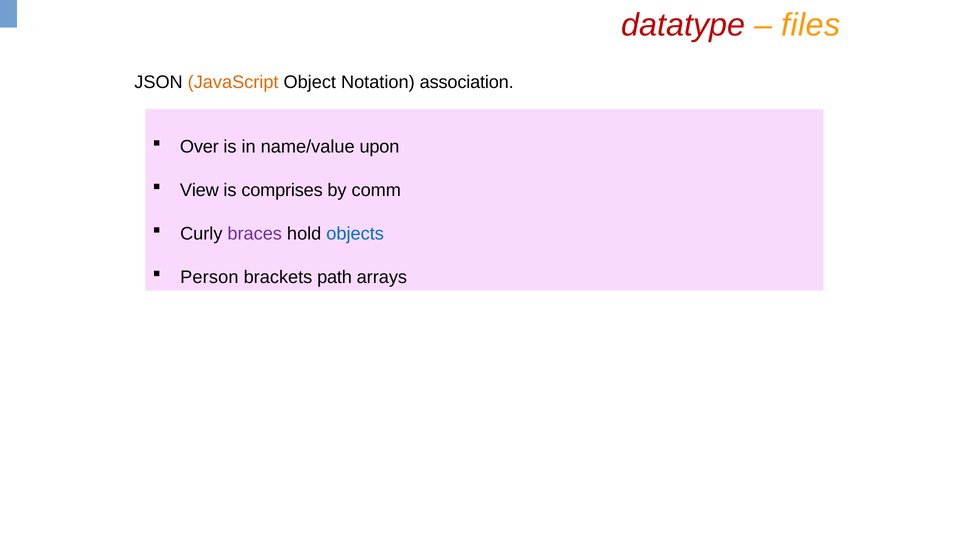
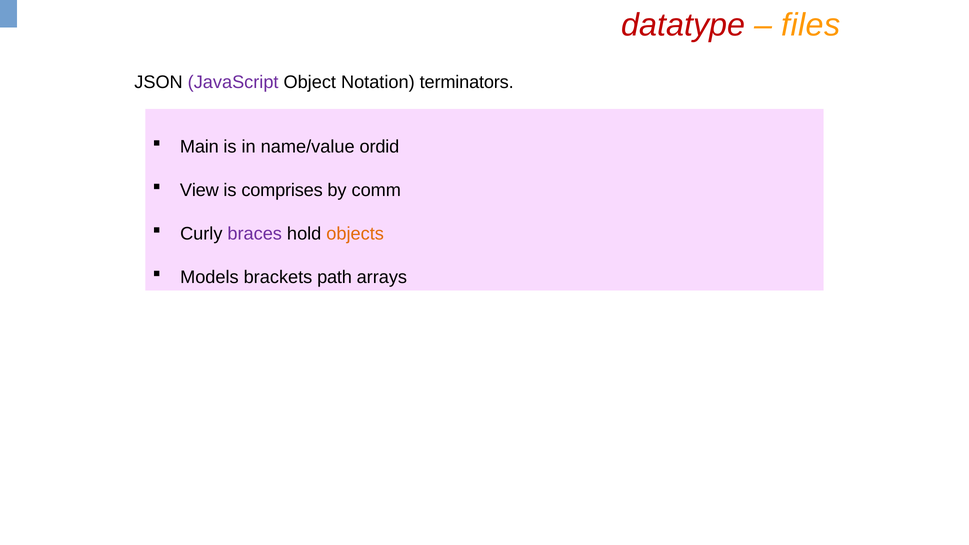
JavaScript colour: orange -> purple
association: association -> terminators
Over: Over -> Main
upon: upon -> ordid
objects colour: blue -> orange
Person: Person -> Models
